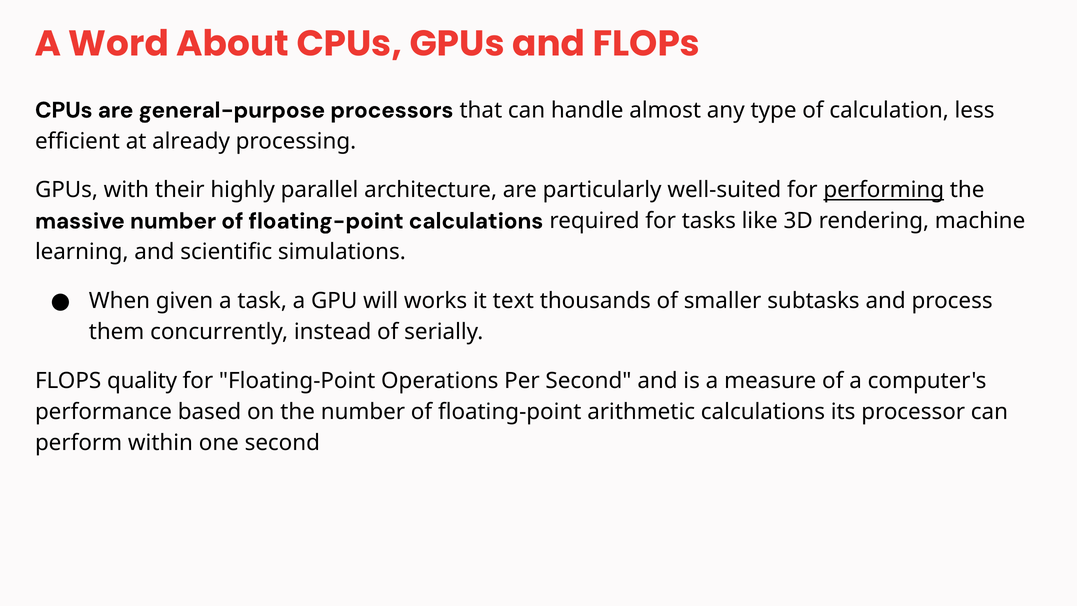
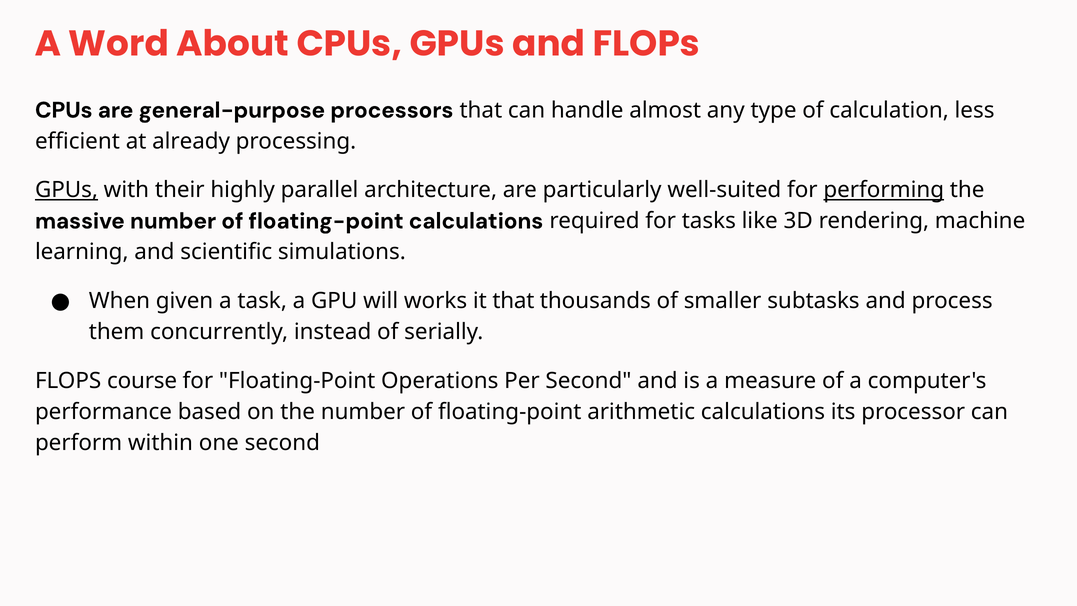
GPUs at (66, 190) underline: none -> present
it text: text -> that
quality: quality -> course
